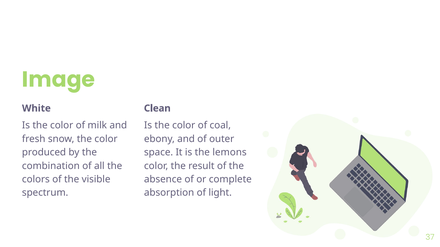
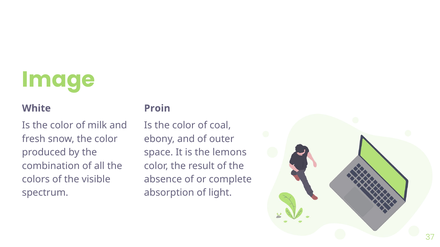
Clean: Clean -> Proin
